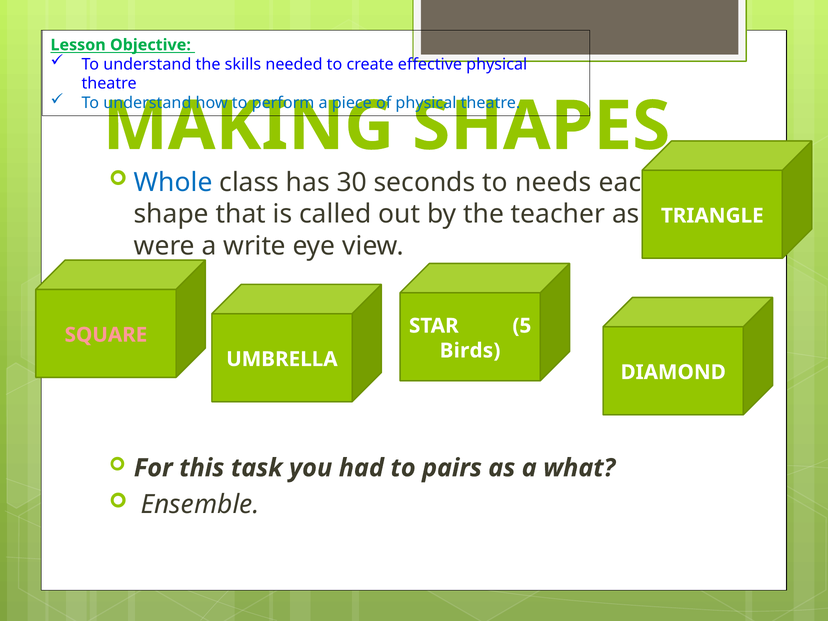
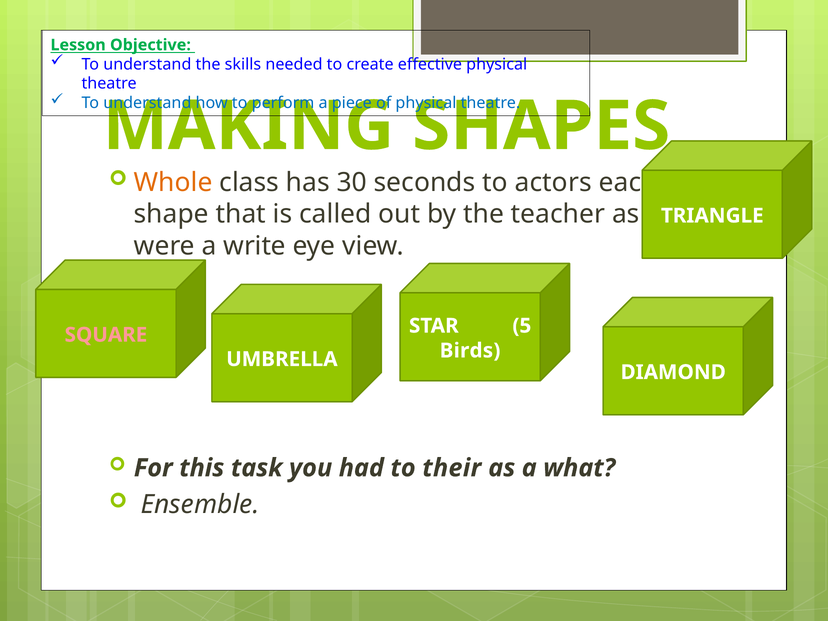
Whole colour: blue -> orange
needs: needs -> actors
pairs: pairs -> their
